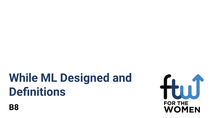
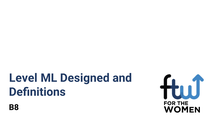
While: While -> Level
